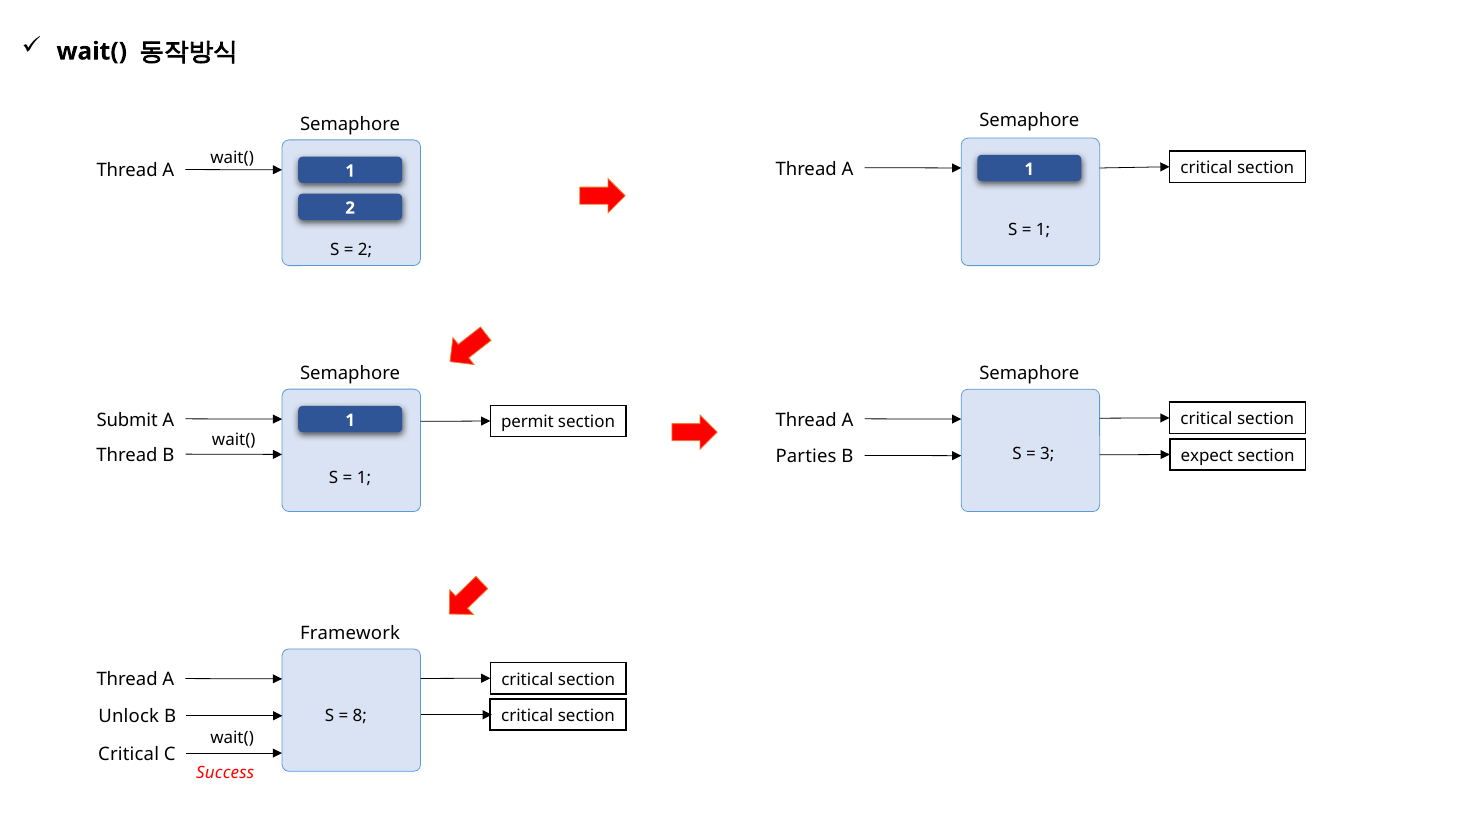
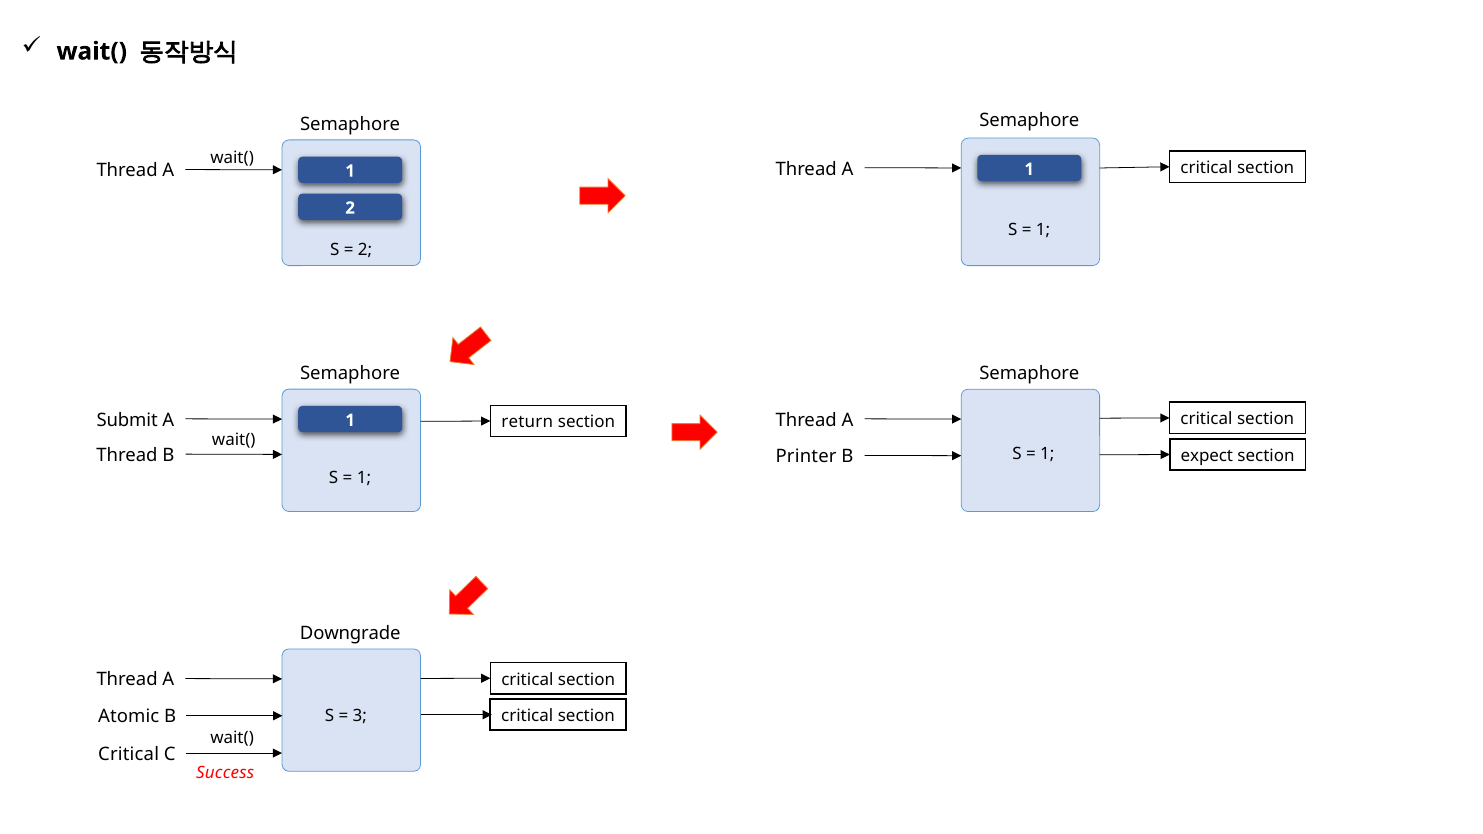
permit: permit -> return
3 at (1047, 454): 3 -> 1
Parties: Parties -> Printer
Framework: Framework -> Downgrade
8: 8 -> 3
Unlock: Unlock -> Atomic
